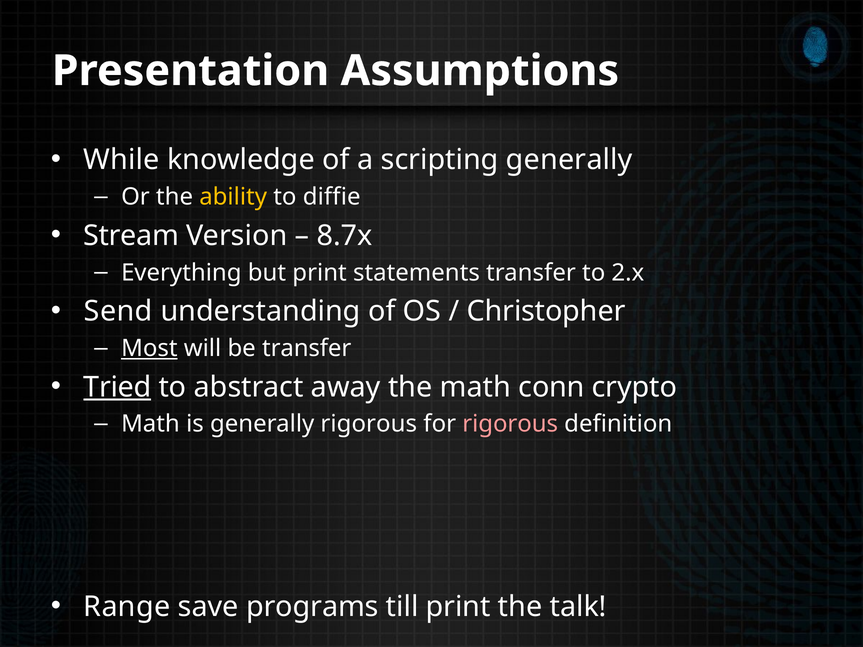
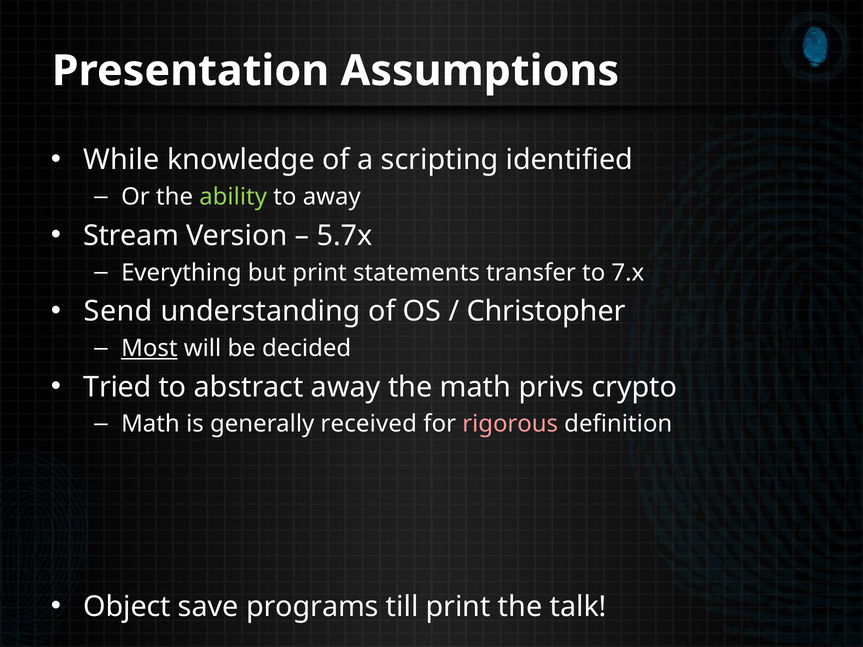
scripting generally: generally -> identified
ability colour: yellow -> light green
to diffie: diffie -> away
8.7x: 8.7x -> 5.7x
2.x: 2.x -> 7.x
be transfer: transfer -> decided
Tried underline: present -> none
conn: conn -> privs
generally rigorous: rigorous -> received
Range: Range -> Object
